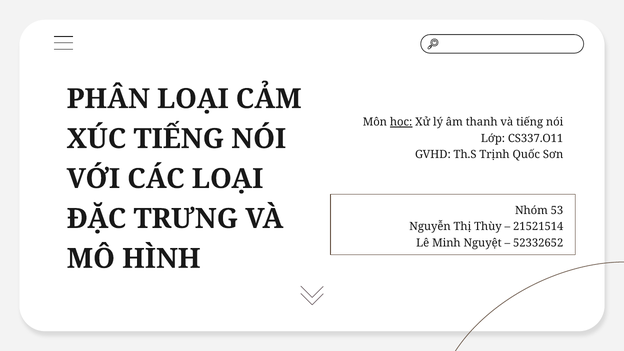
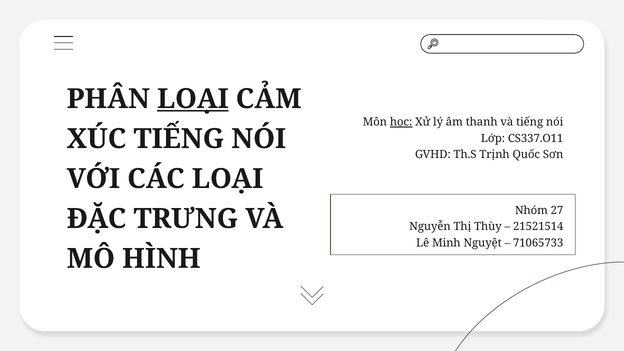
LOẠI at (193, 99) underline: none -> present
53: 53 -> 27
52332652: 52332652 -> 71065733
